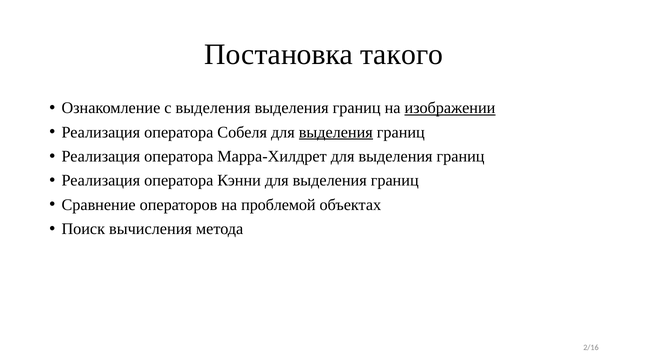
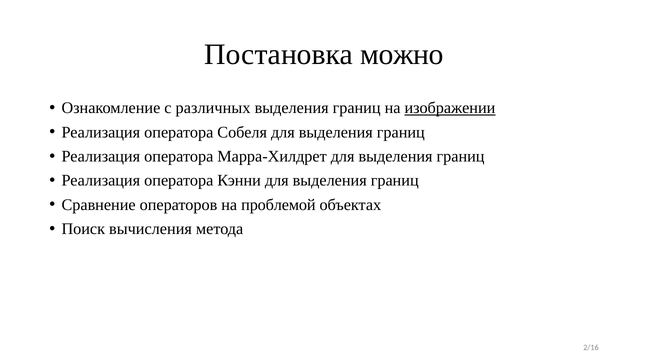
такого: такого -> можно
с выделения: выделения -> различных
выделения at (336, 132) underline: present -> none
